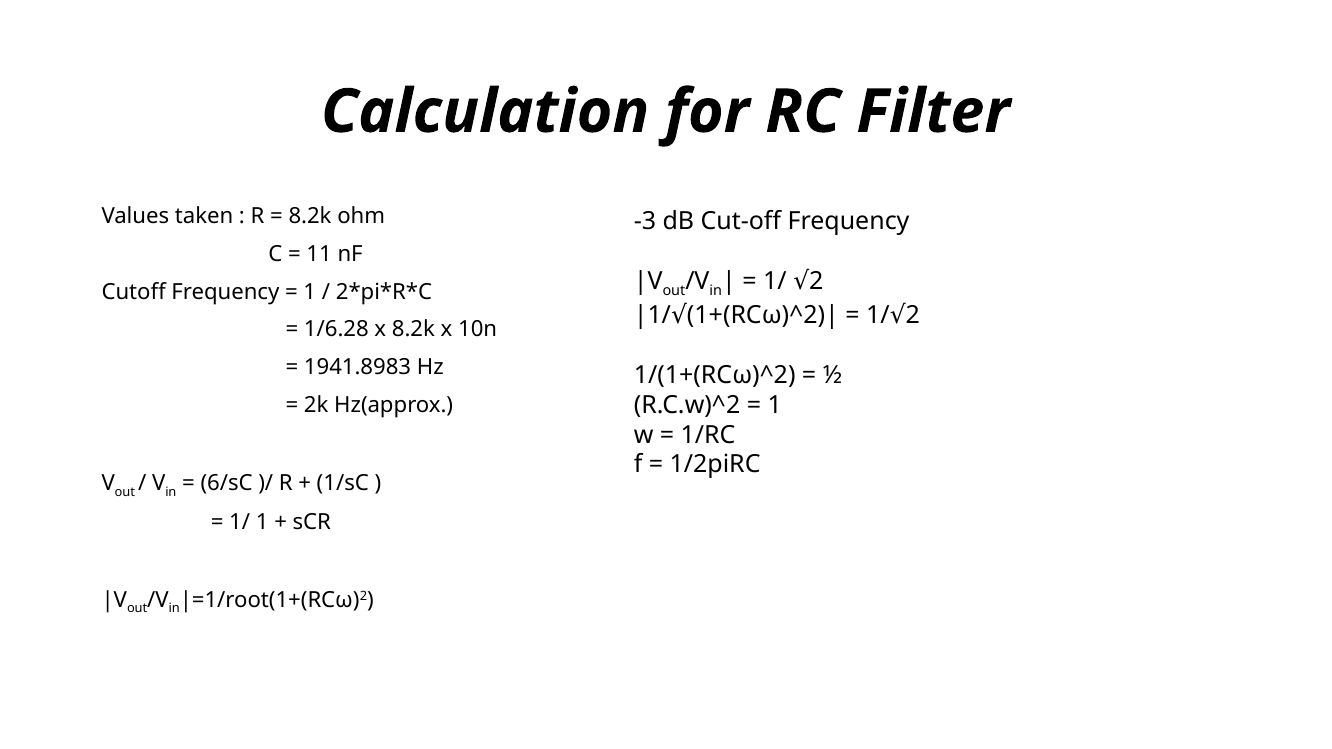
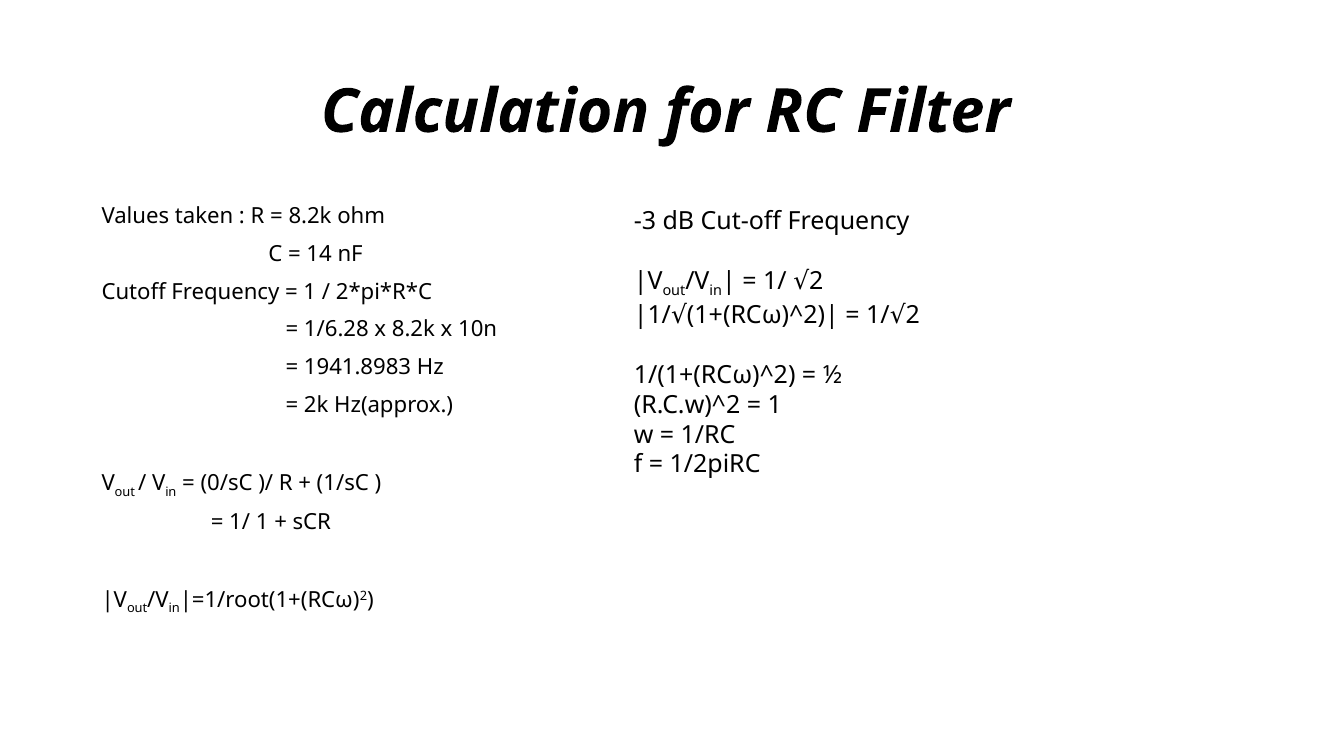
11: 11 -> 14
6/sC: 6/sC -> 0/sC
